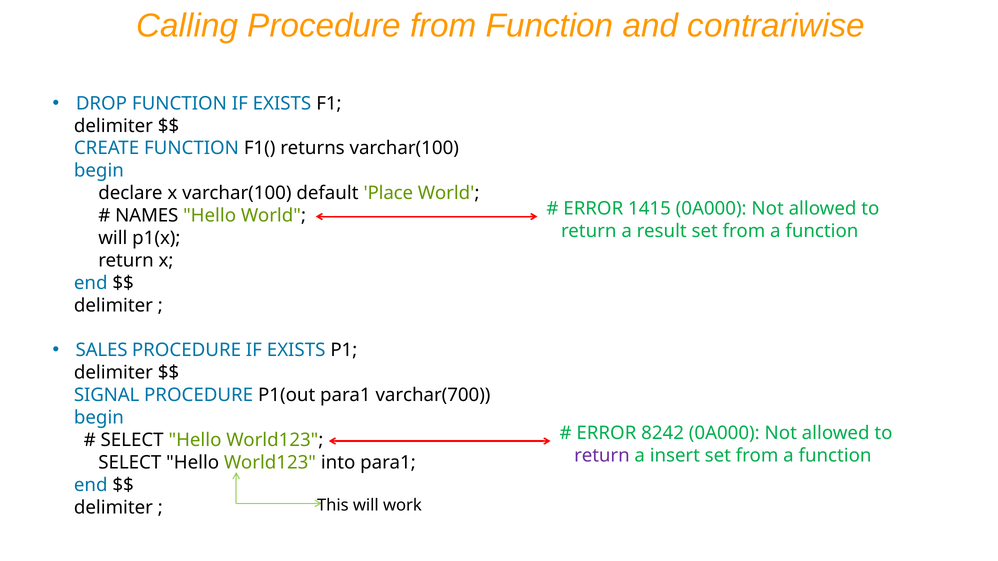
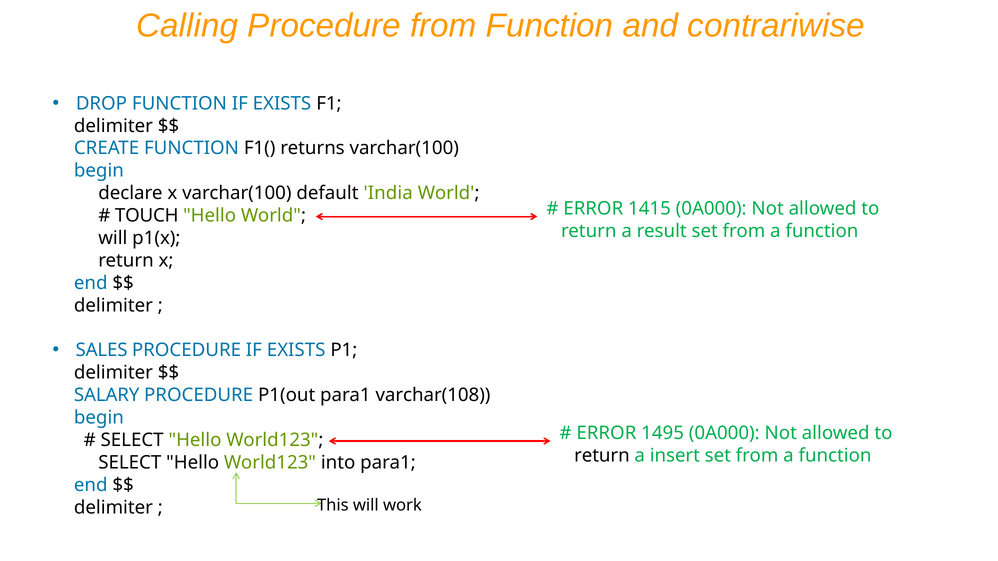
Place: Place -> India
NAMES: NAMES -> TOUCH
SIGNAL: SIGNAL -> SALARY
varchar(700: varchar(700 -> varchar(108
8242: 8242 -> 1495
return at (602, 456) colour: purple -> black
